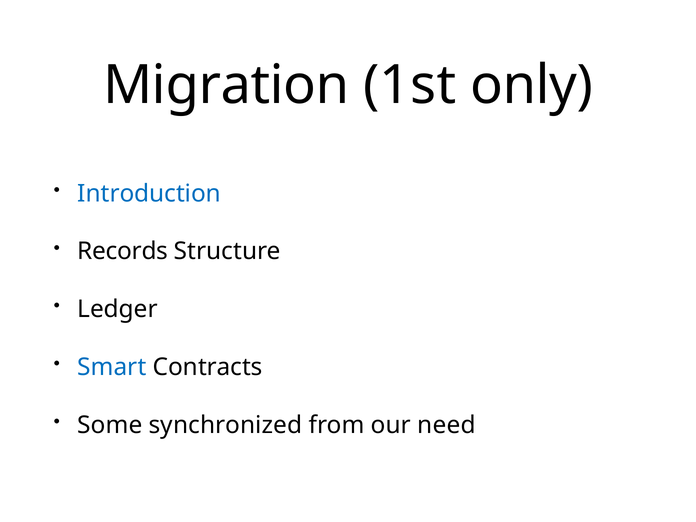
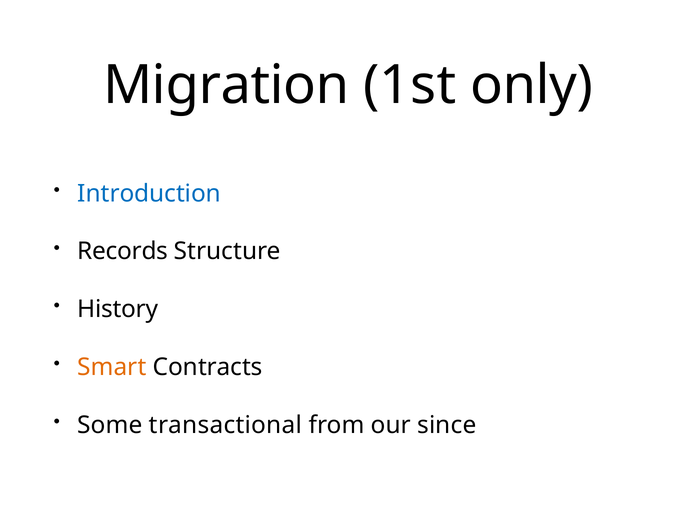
Ledger: Ledger -> History
Smart colour: blue -> orange
synchronized: synchronized -> transactional
need: need -> since
